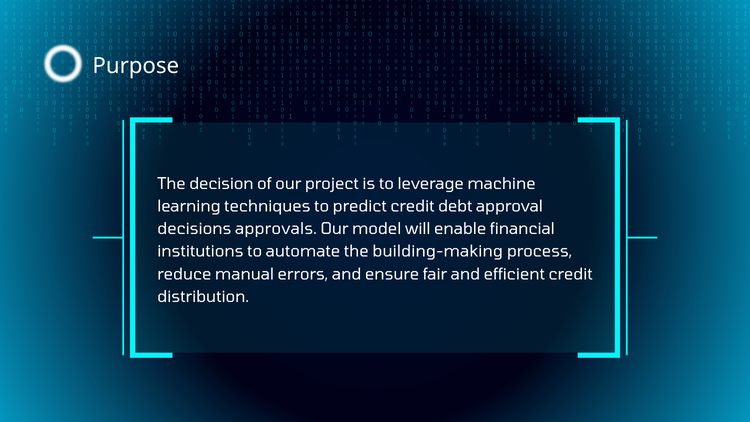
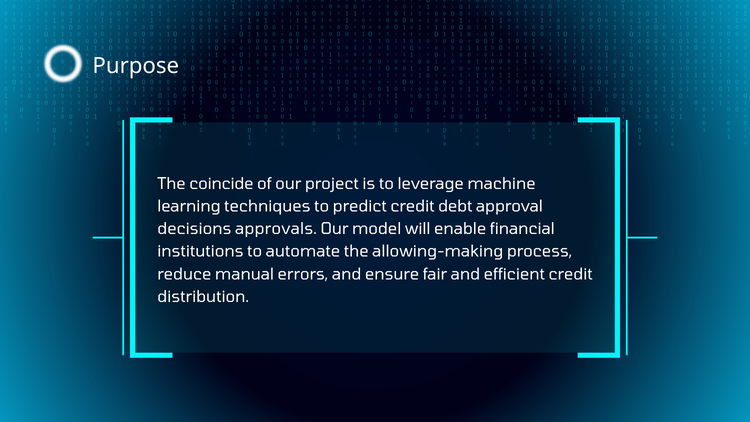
decision: decision -> coincide
building-making: building-making -> allowing-making
